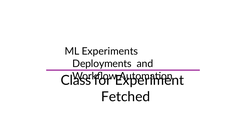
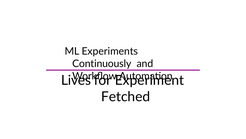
Deployments: Deployments -> Continuously
Class: Class -> Lives
